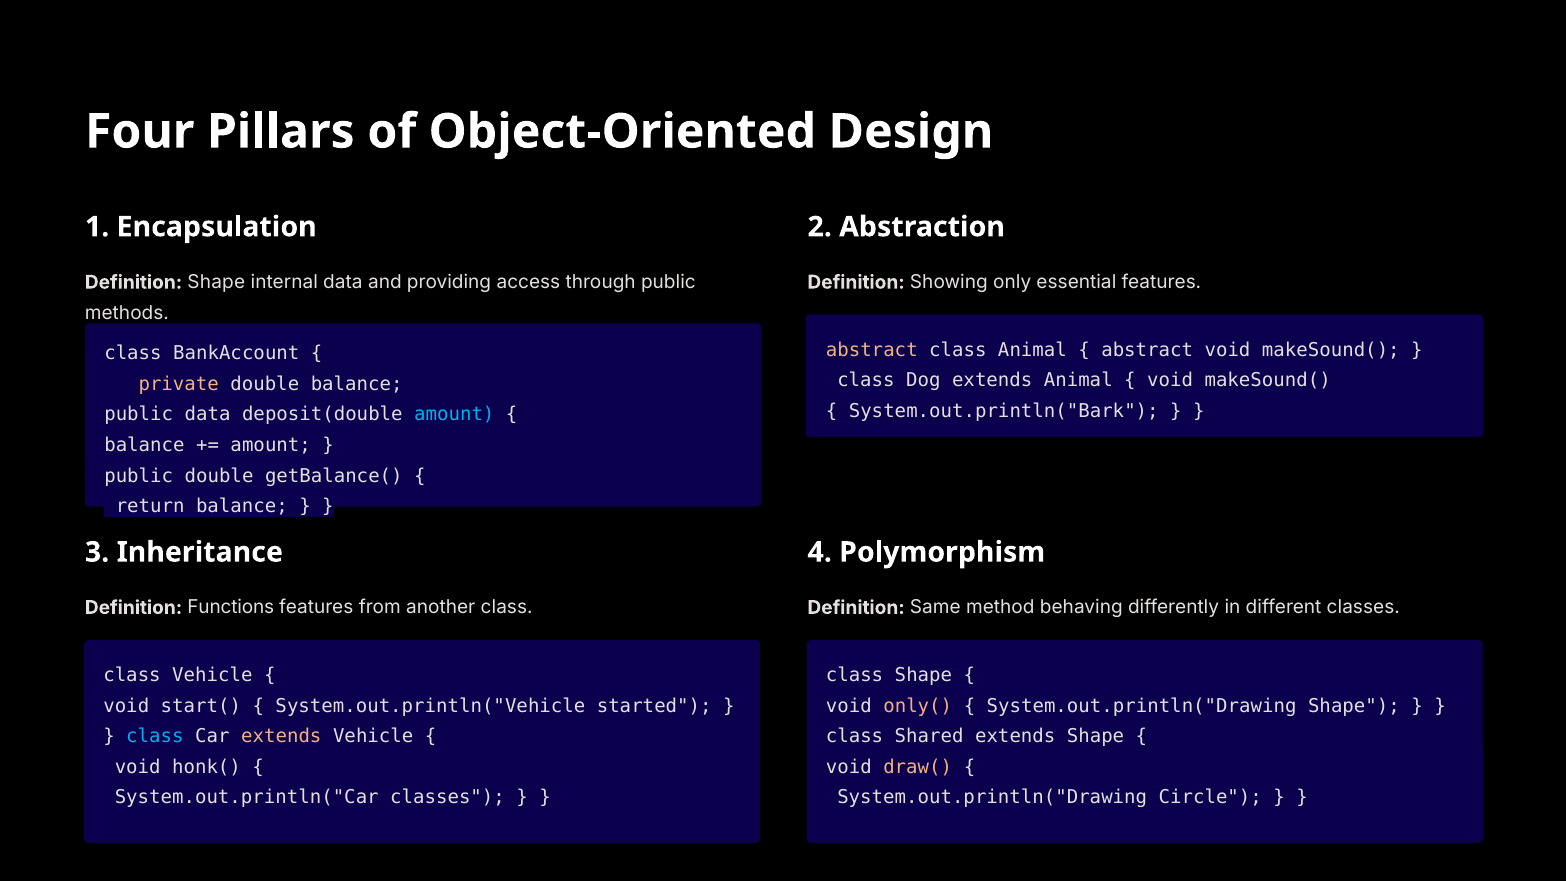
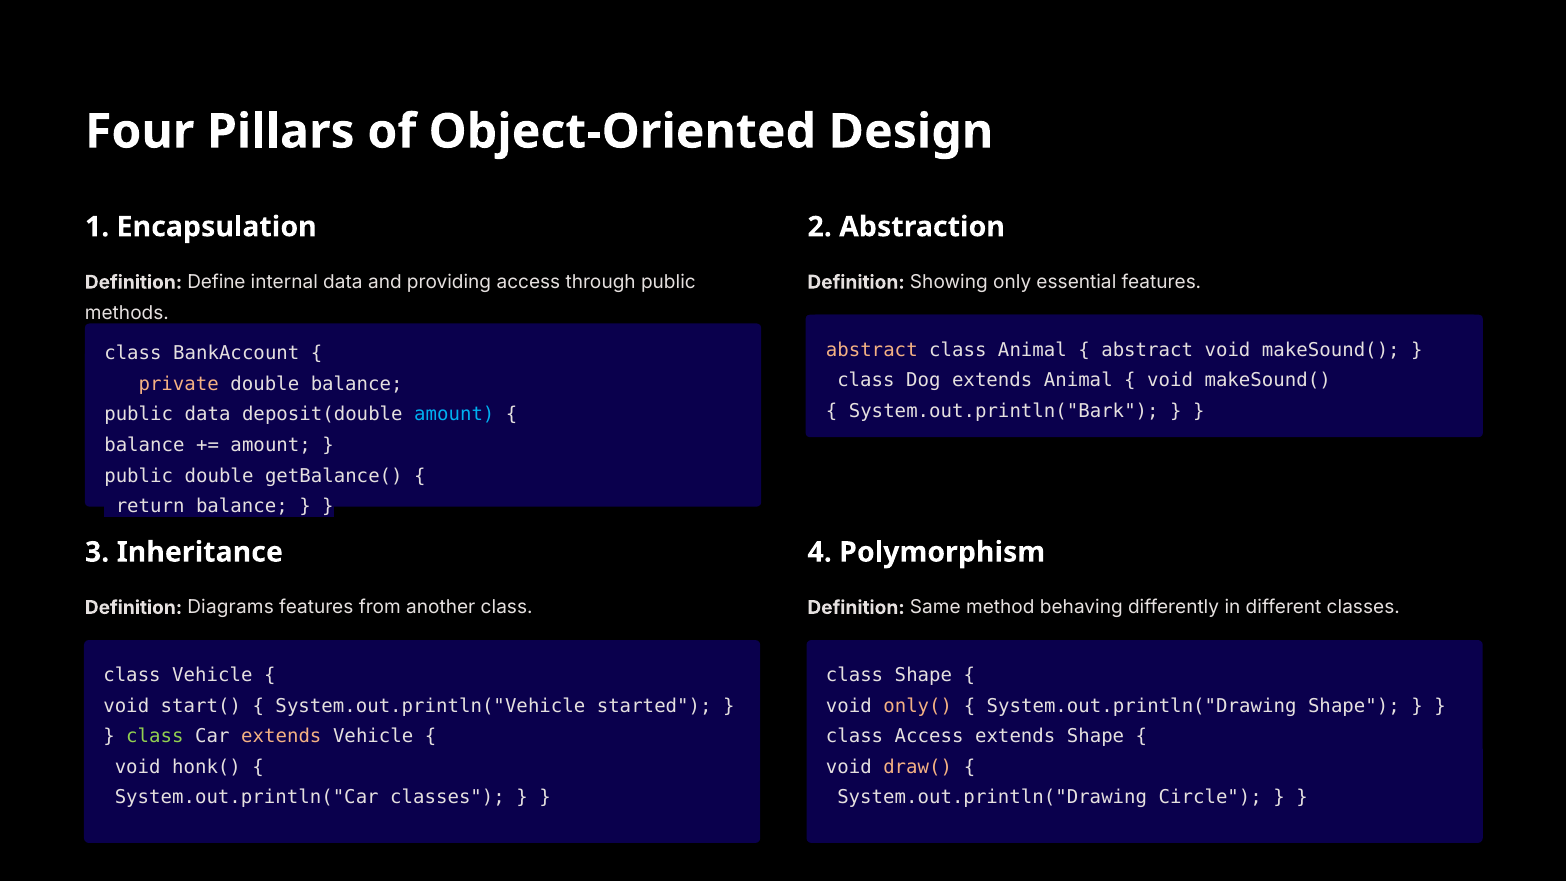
Definition Shape: Shape -> Define
Functions: Functions -> Diagrams
class at (155, 736) colour: light blue -> light green
class Shared: Shared -> Access
